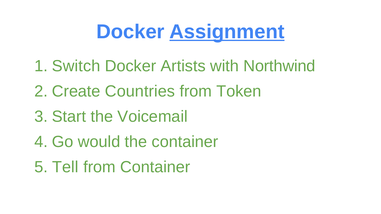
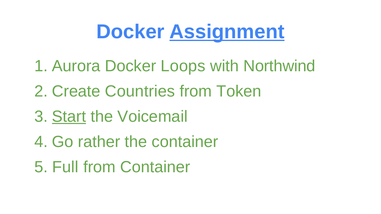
Switch: Switch -> Aurora
Artists: Artists -> Loops
Start underline: none -> present
would: would -> rather
Tell: Tell -> Full
